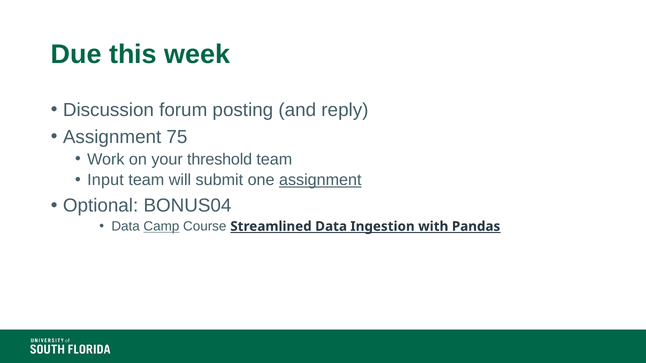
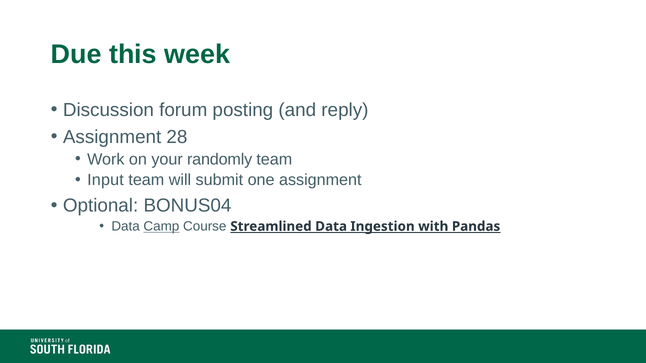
75: 75 -> 28
threshold: threshold -> randomly
assignment at (320, 180) underline: present -> none
